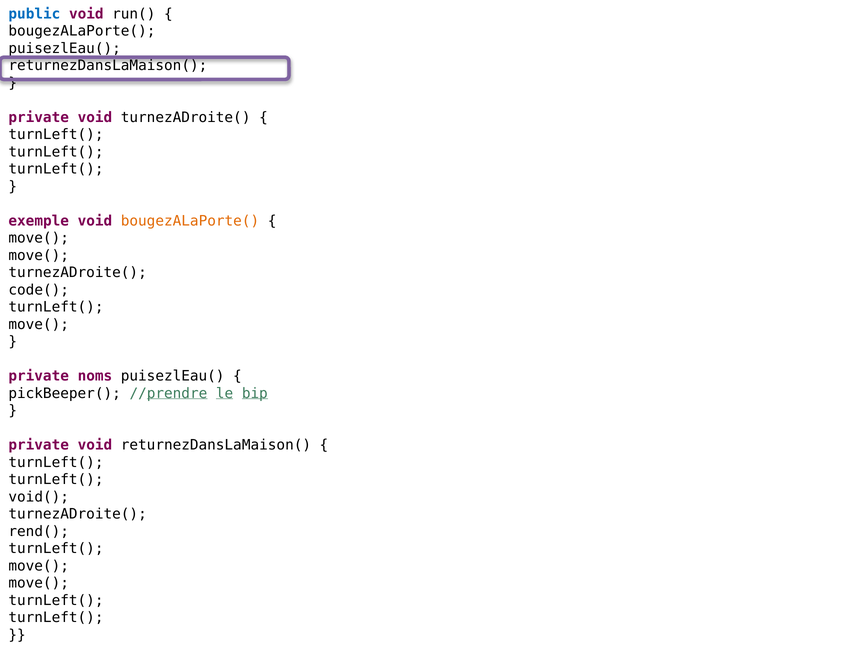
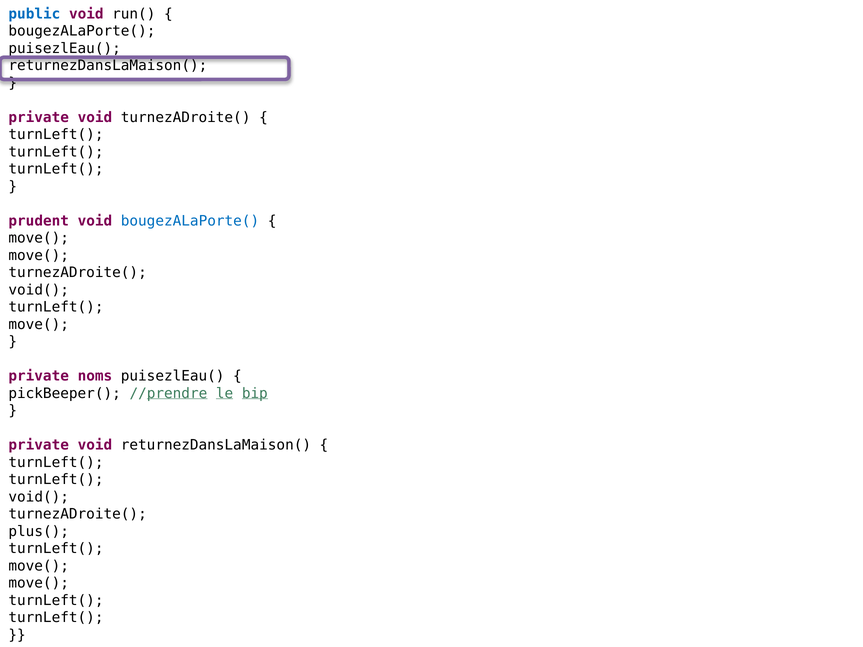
exemple: exemple -> prudent
bougezALaPorte( at (190, 221) colour: orange -> blue
code( at (39, 290): code( -> void(
rend(: rend( -> plus(
